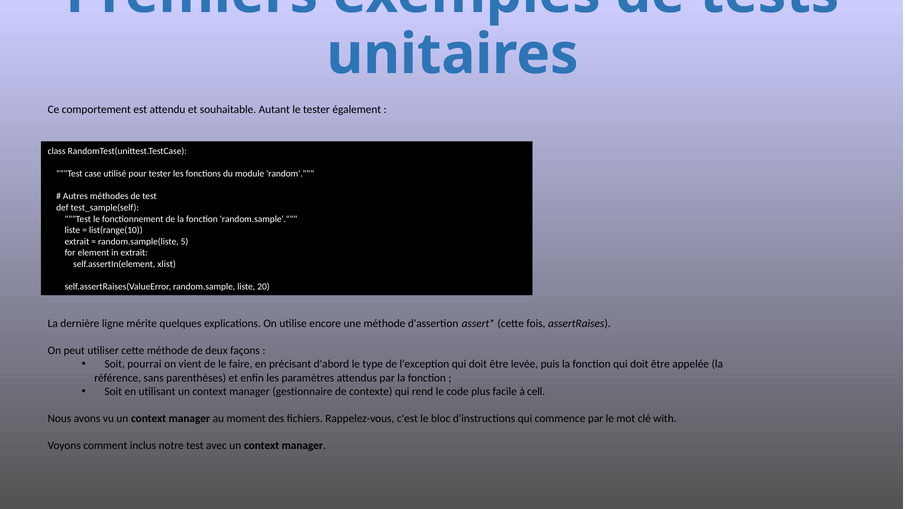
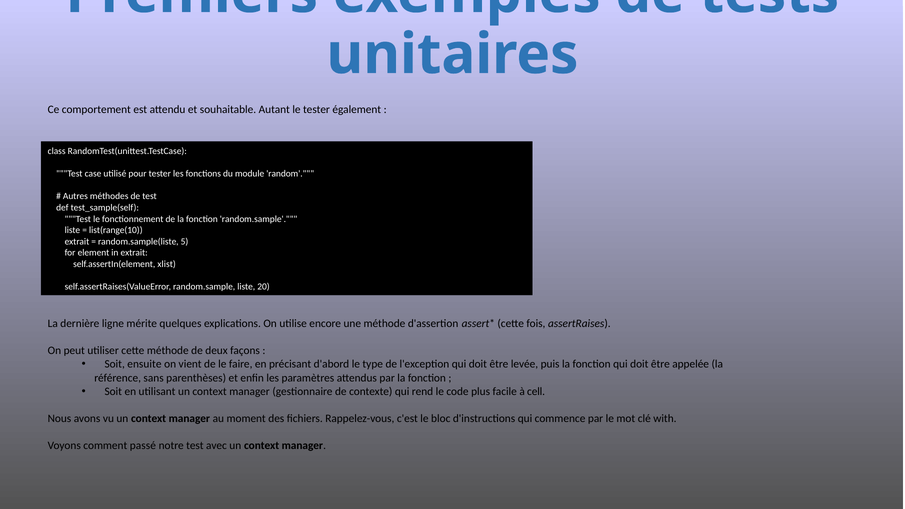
pourrai: pourrai -> ensuite
inclus: inclus -> passé
